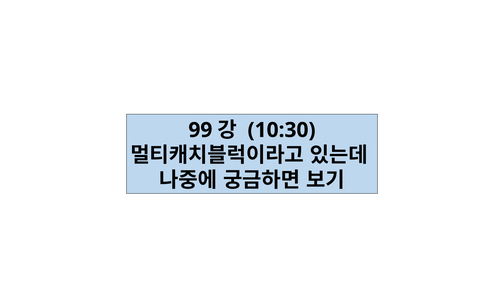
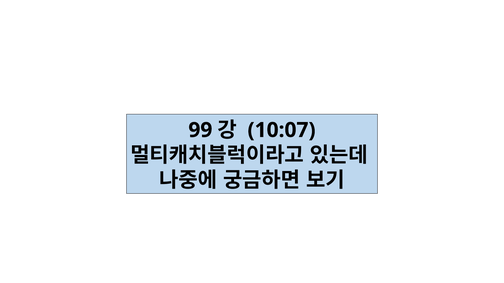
10:30: 10:30 -> 10:07
